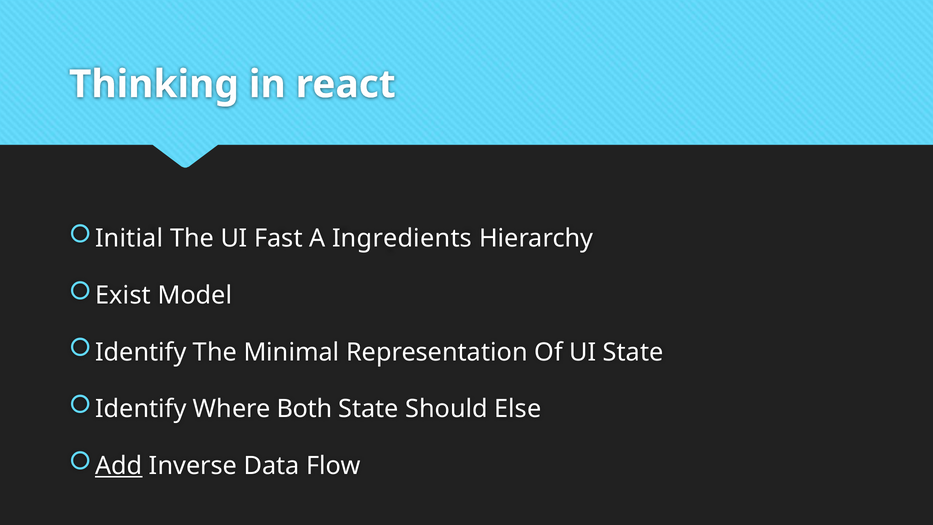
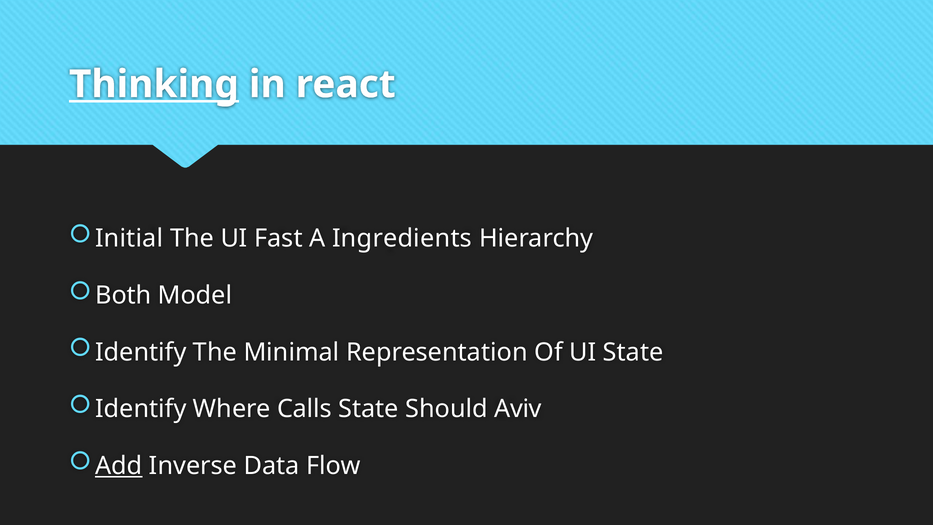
Thinking underline: none -> present
Exist: Exist -> Both
Both: Both -> Calls
Else: Else -> Aviv
